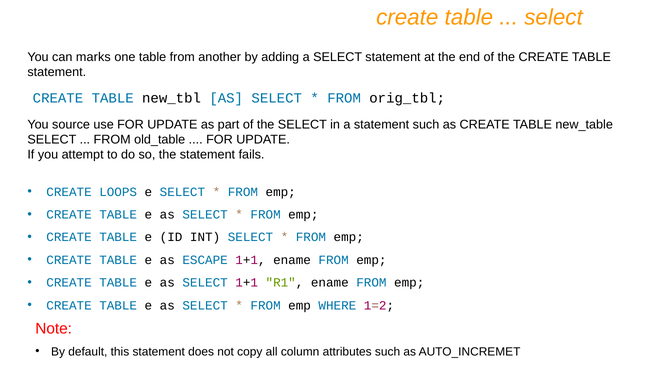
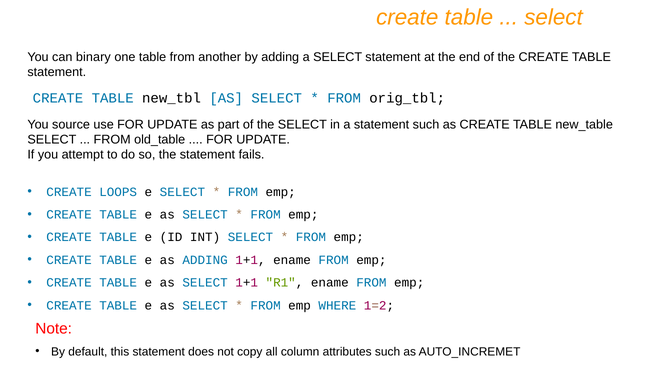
marks: marks -> binary
as ESCAPE: ESCAPE -> ADDING
